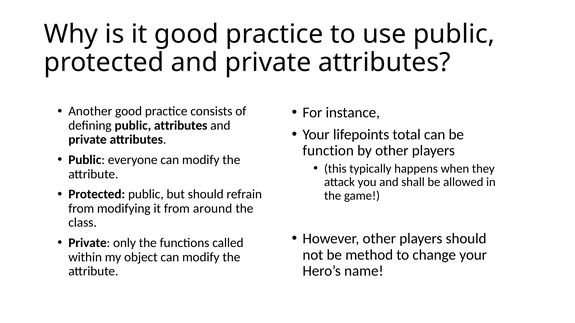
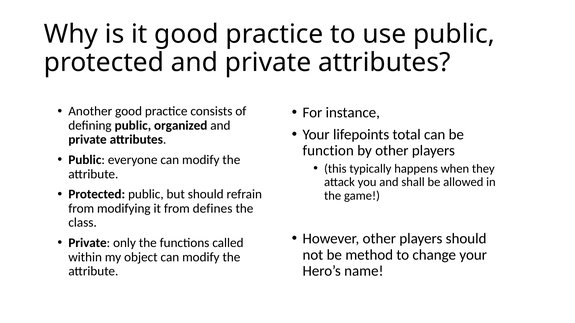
public attributes: attributes -> organized
around: around -> defines
